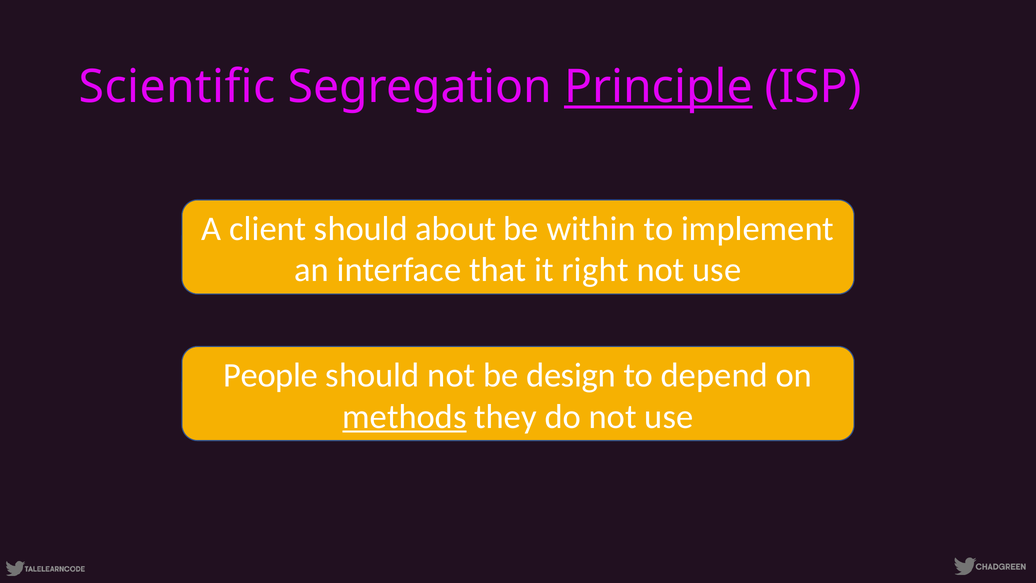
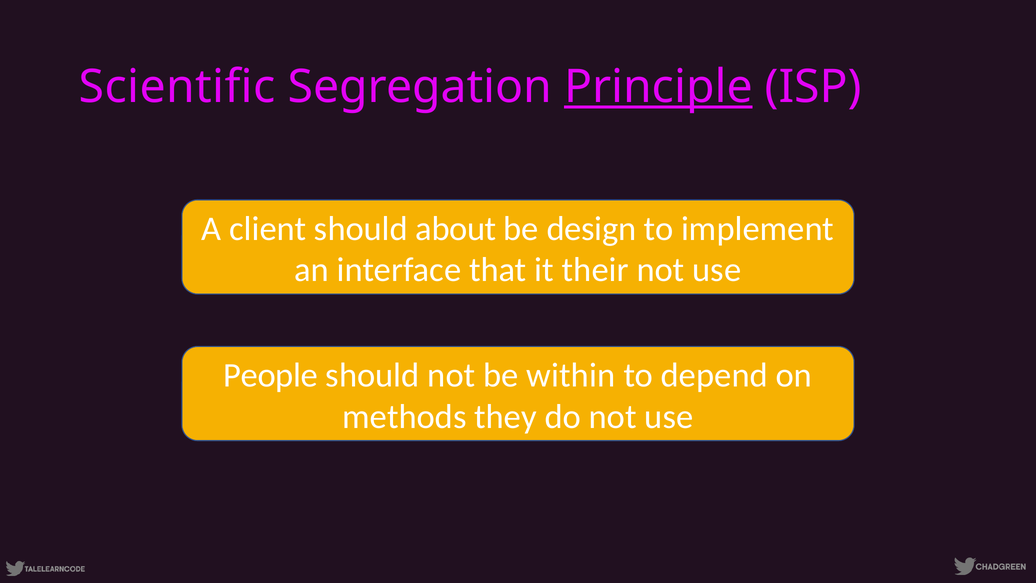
within: within -> design
right: right -> their
design: design -> within
methods underline: present -> none
